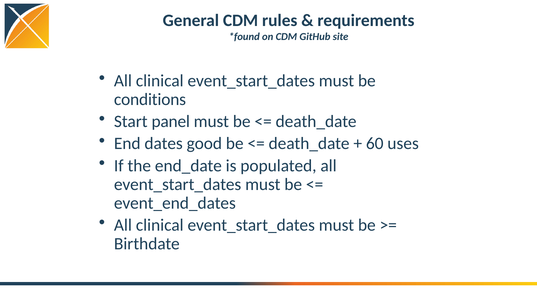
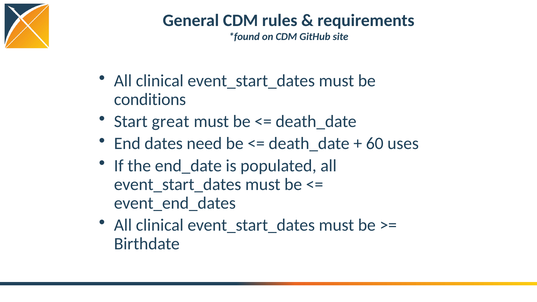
panel: panel -> great
good: good -> need
